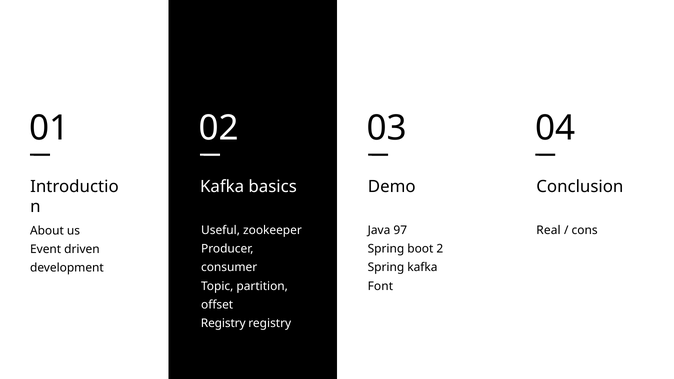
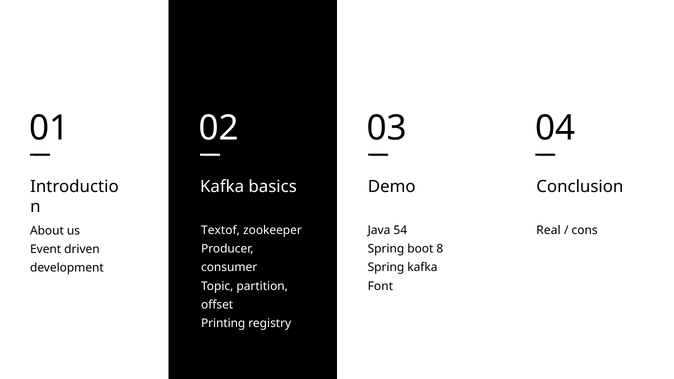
Useful: Useful -> Textof
97: 97 -> 54
2: 2 -> 8
Registry at (223, 323): Registry -> Printing
